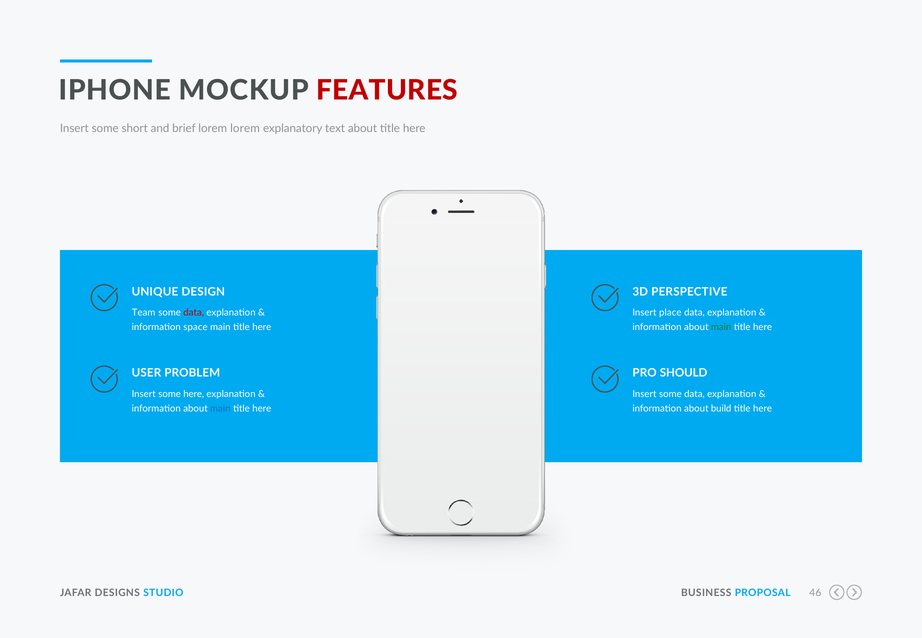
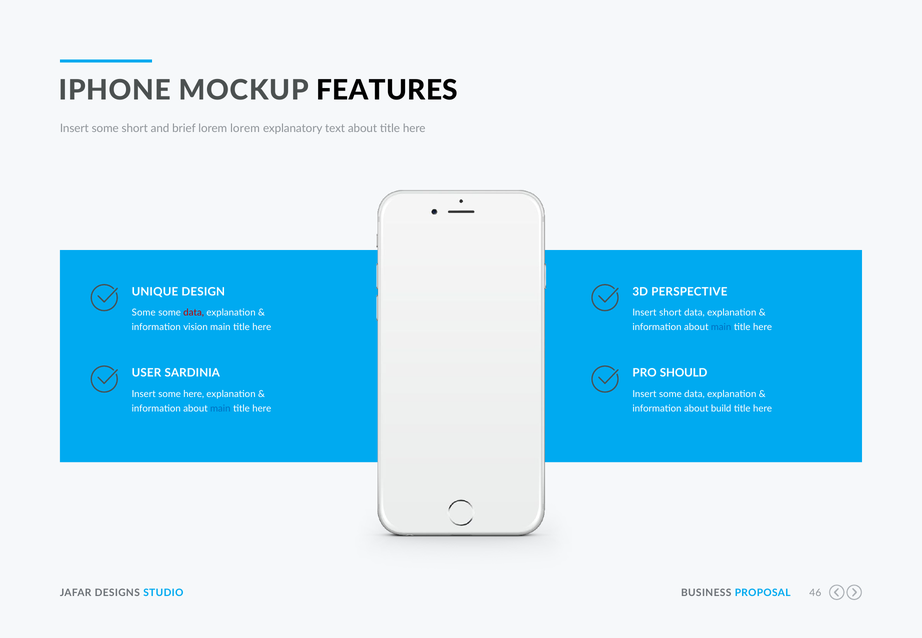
FEATURES colour: red -> black
Team at (144, 313): Team -> Some
Insert place: place -> short
space: space -> vision
main at (721, 327) colour: green -> blue
PROBLEM: PROBLEM -> SARDINIA
